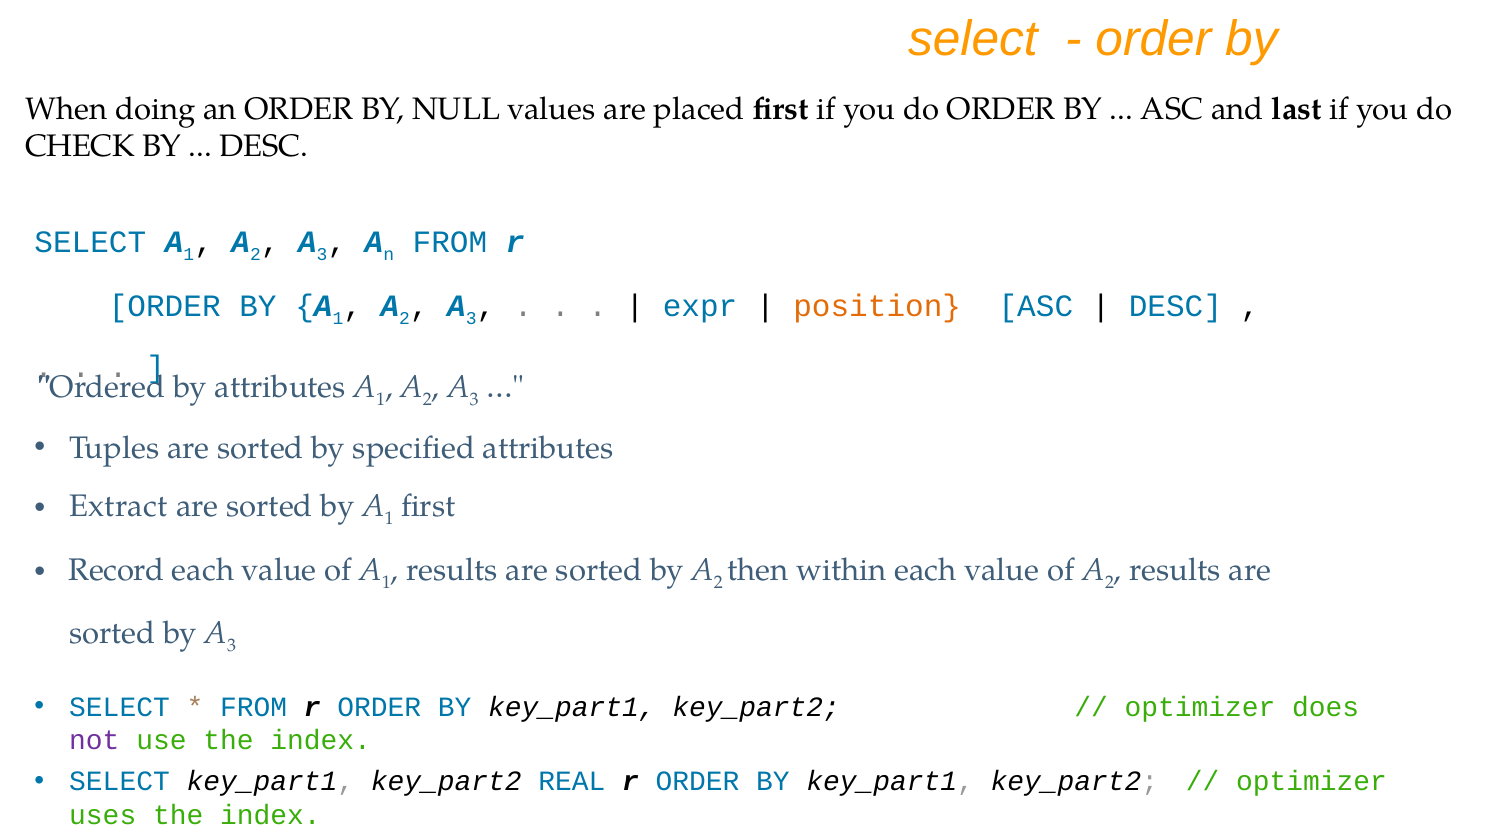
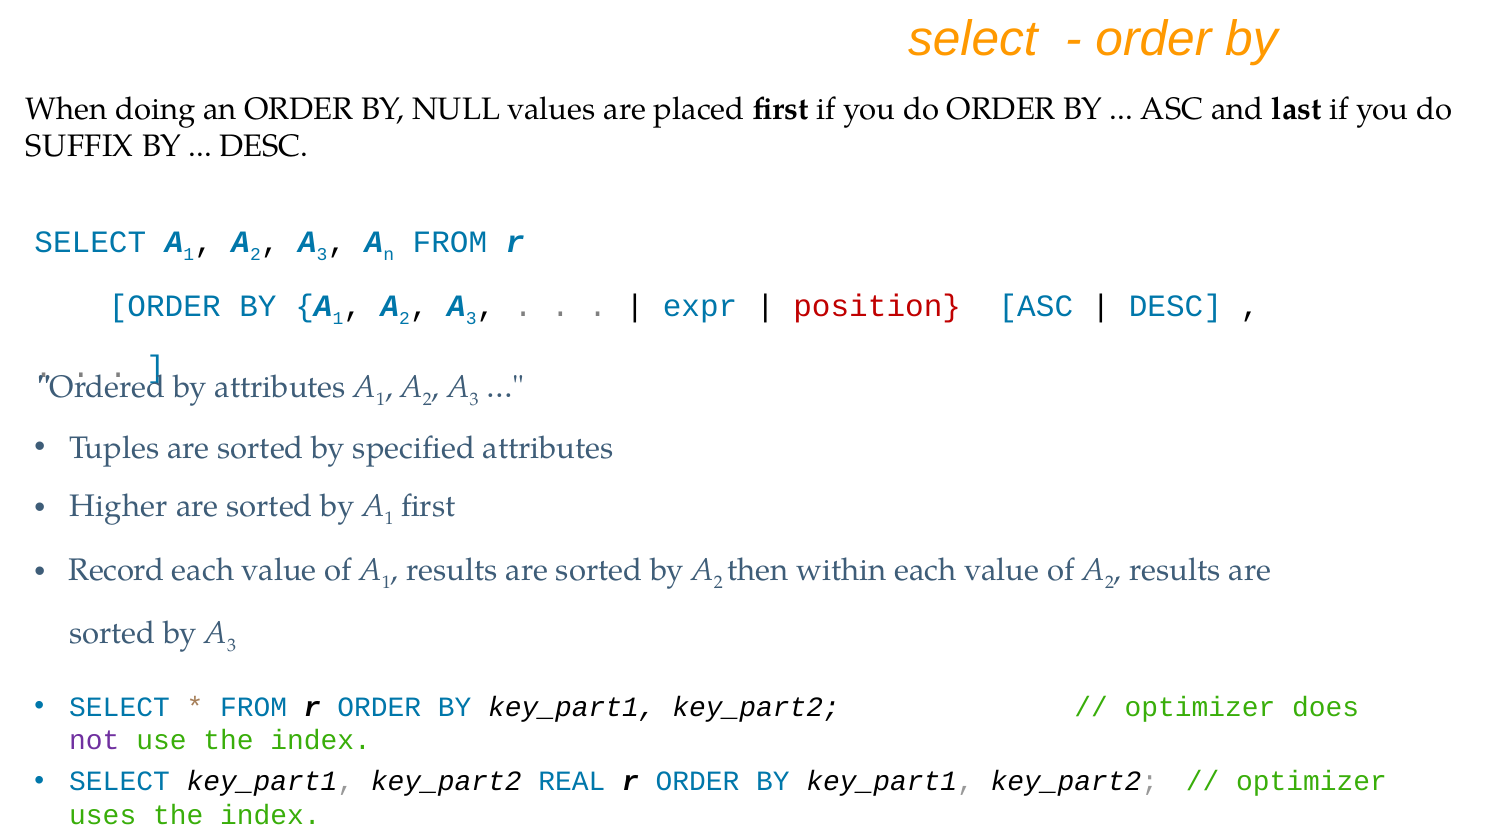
CHECK: CHECK -> SUFFIX
position colour: orange -> red
Extract: Extract -> Higher
